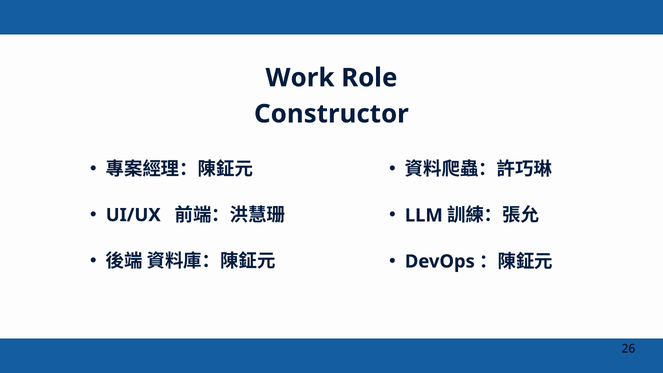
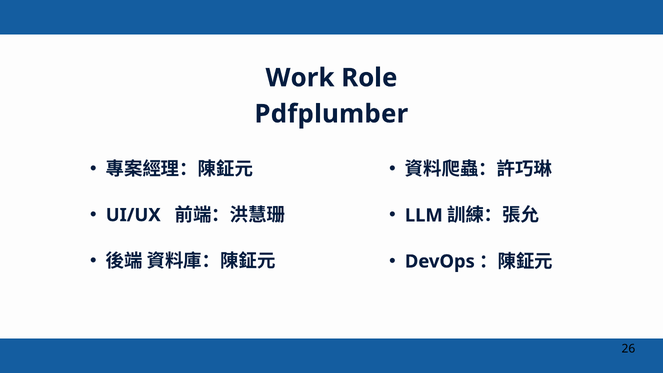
Constructor: Constructor -> Pdfplumber
